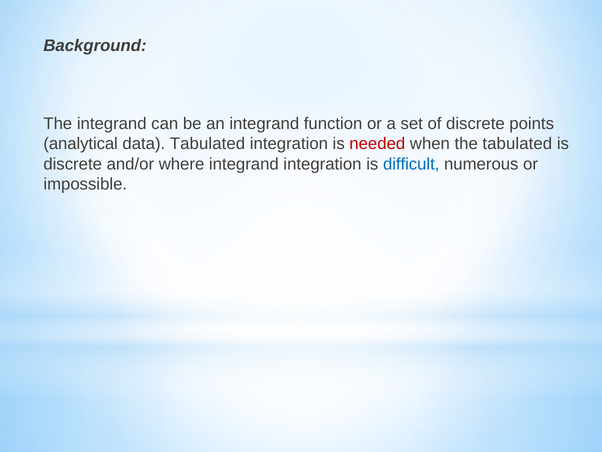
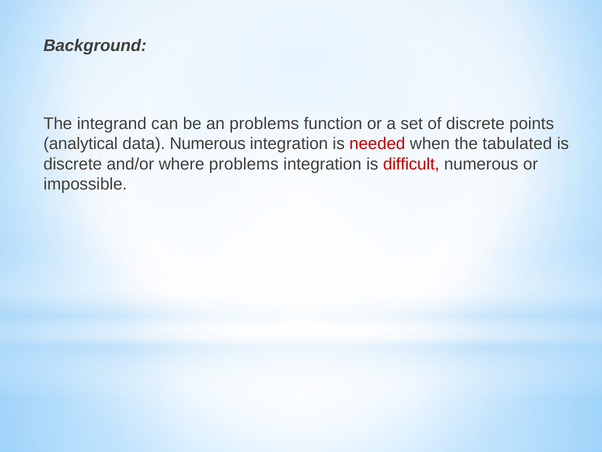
an integrand: integrand -> problems
data Tabulated: Tabulated -> Numerous
where integrand: integrand -> problems
difficult colour: blue -> red
